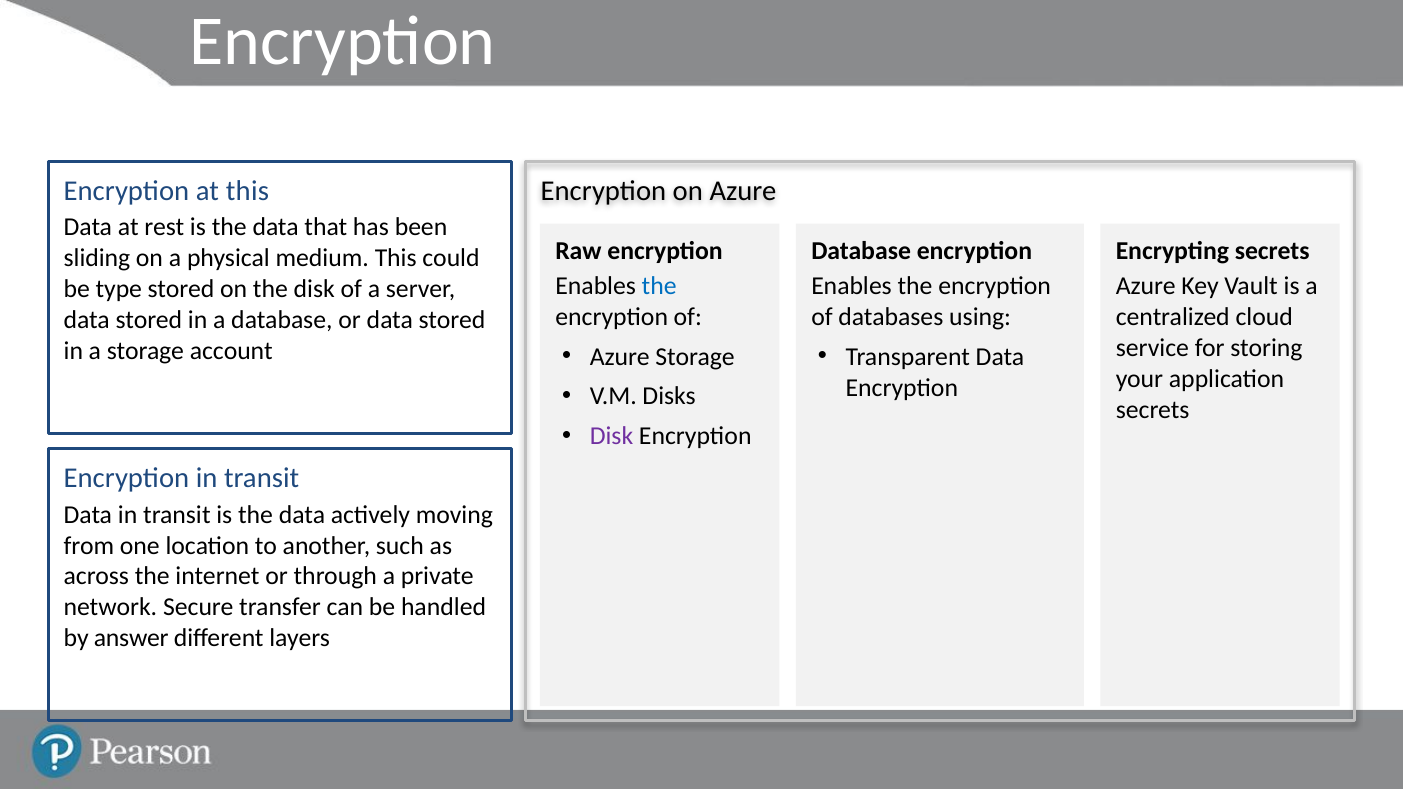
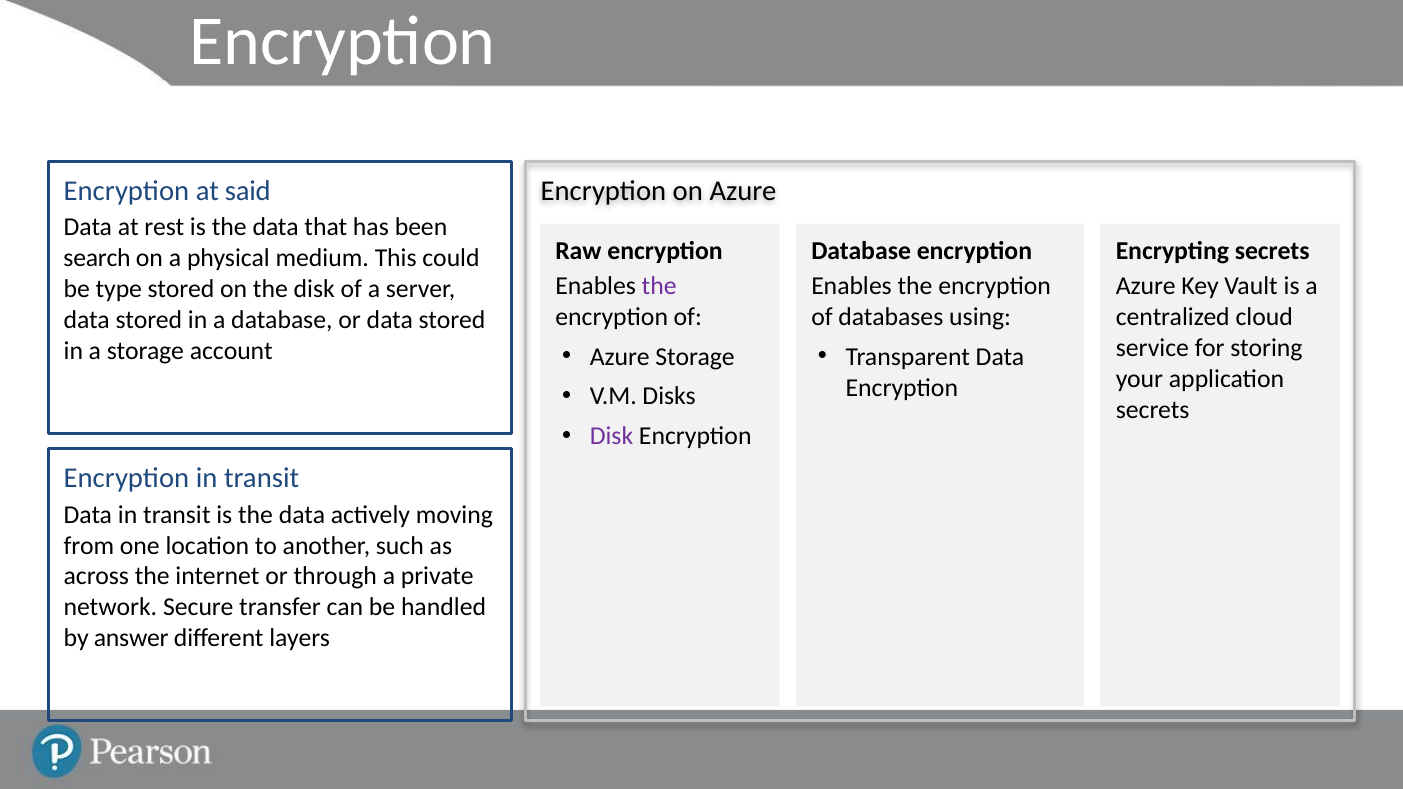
at this: this -> said
sliding: sliding -> search
the at (659, 287) colour: blue -> purple
